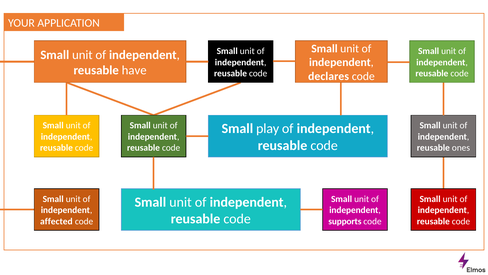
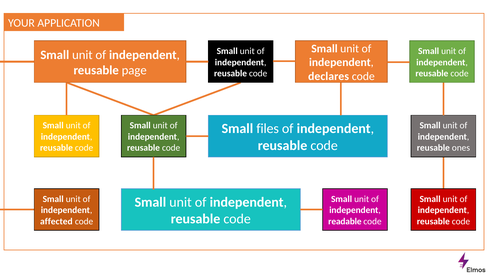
have: have -> page
play: play -> files
supports: supports -> readable
